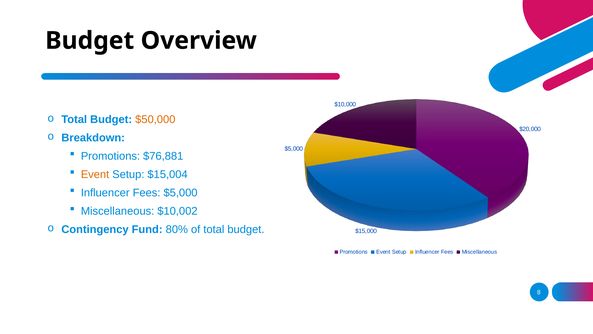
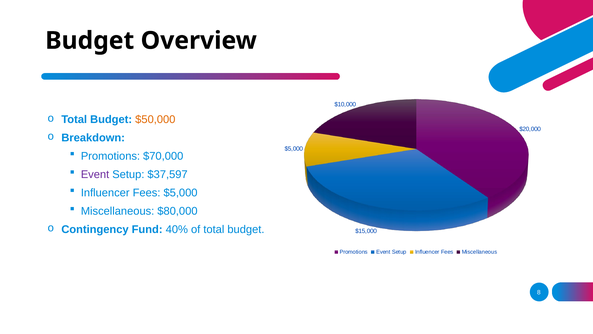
$76,881: $76,881 -> $70,000
Event at (95, 174) colour: orange -> purple
$15,004: $15,004 -> $37,597
$10,002: $10,002 -> $80,000
80%: 80% -> 40%
